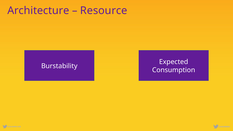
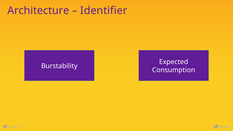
Resource: Resource -> Identifier
